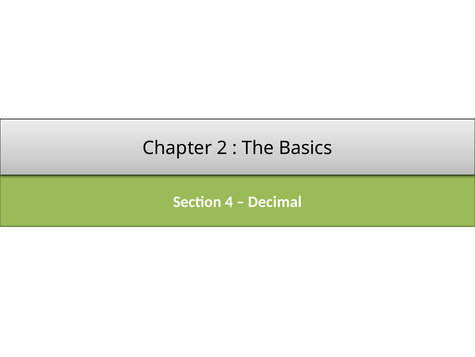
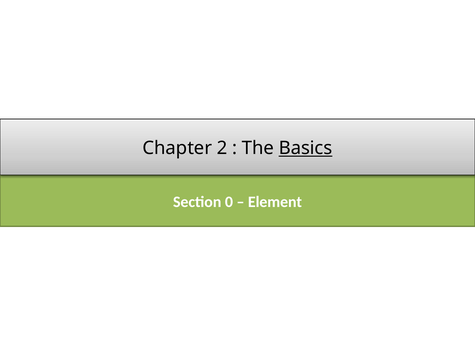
Basics underline: none -> present
4: 4 -> 0
Decimal: Decimal -> Element
